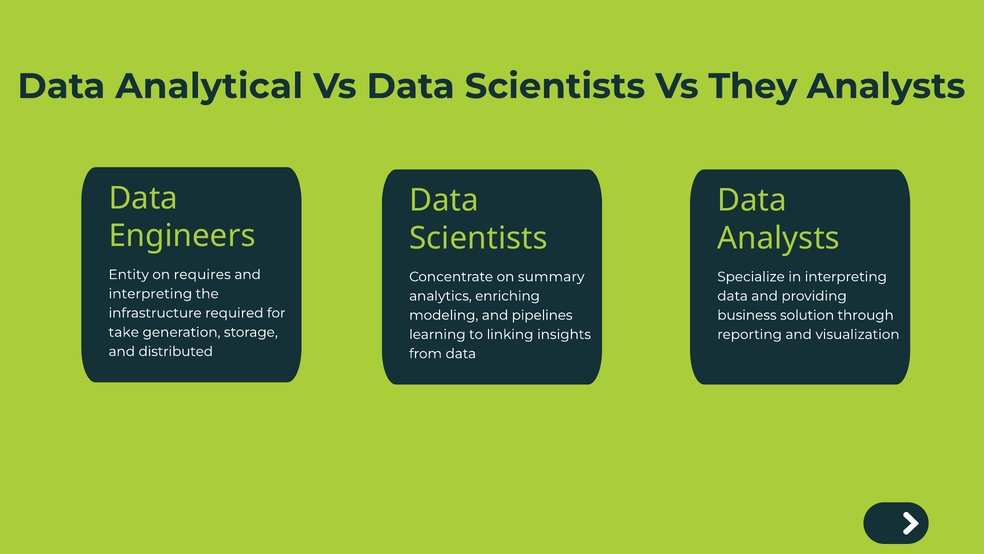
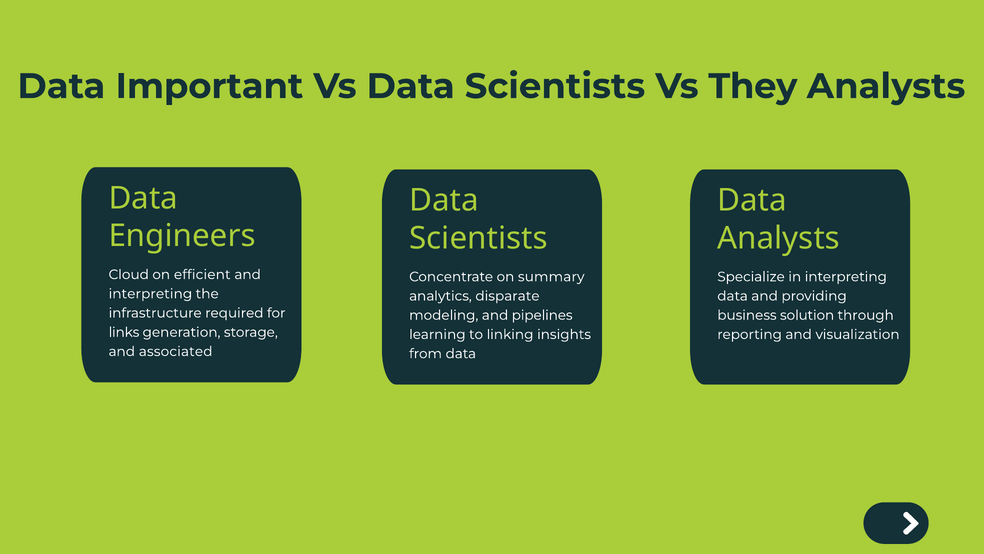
Analytical: Analytical -> Important
Entity: Entity -> Cloud
requires: requires -> efficient
enriching: enriching -> disparate
take: take -> links
distributed: distributed -> associated
